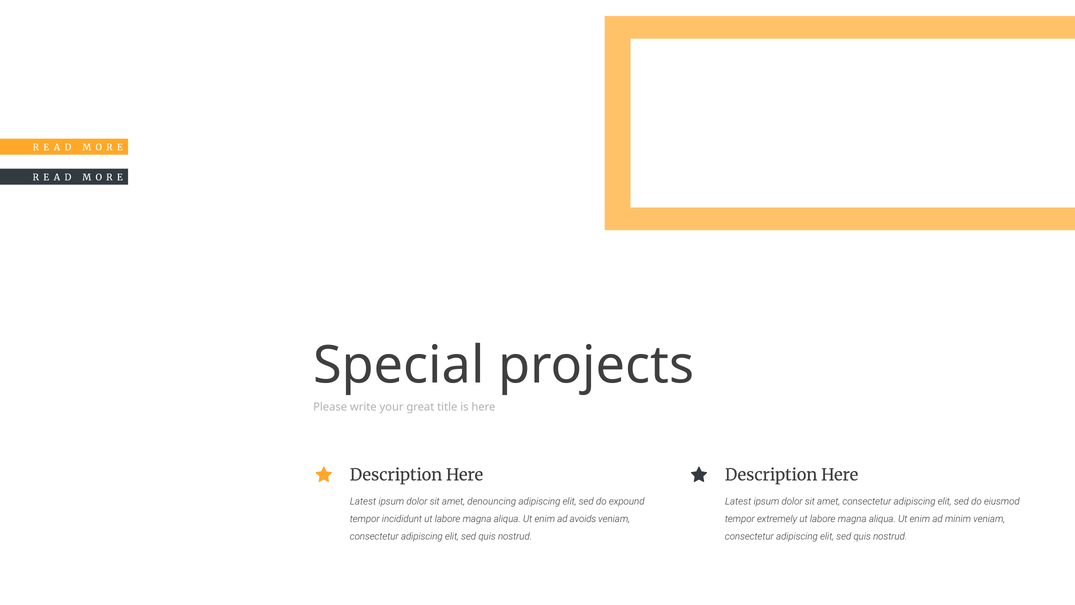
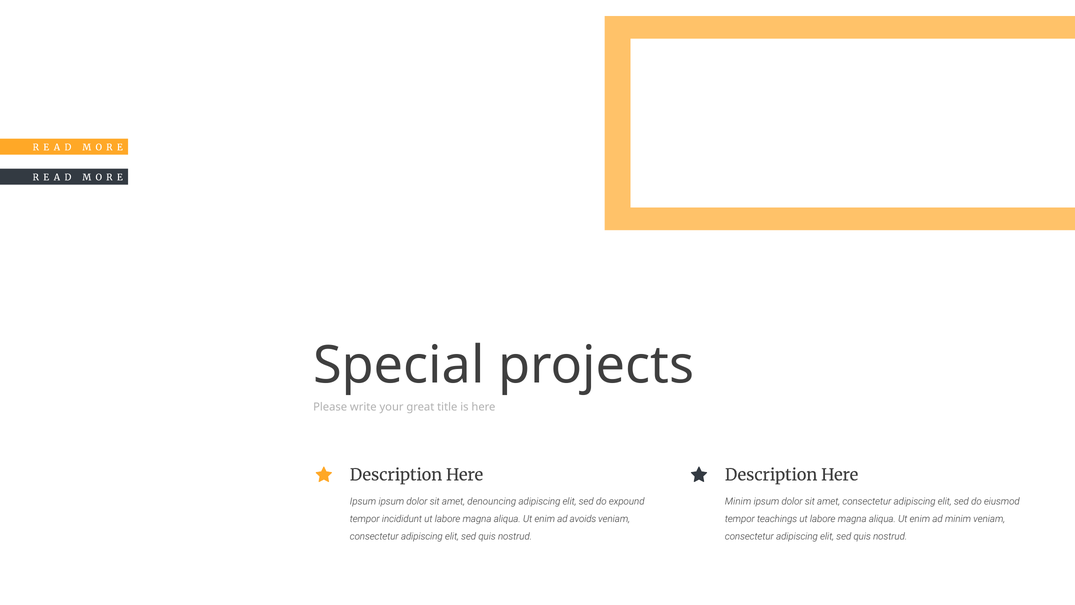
Latest at (363, 501): Latest -> Ipsum
Latest at (738, 501): Latest -> Minim
extremely: extremely -> teachings
